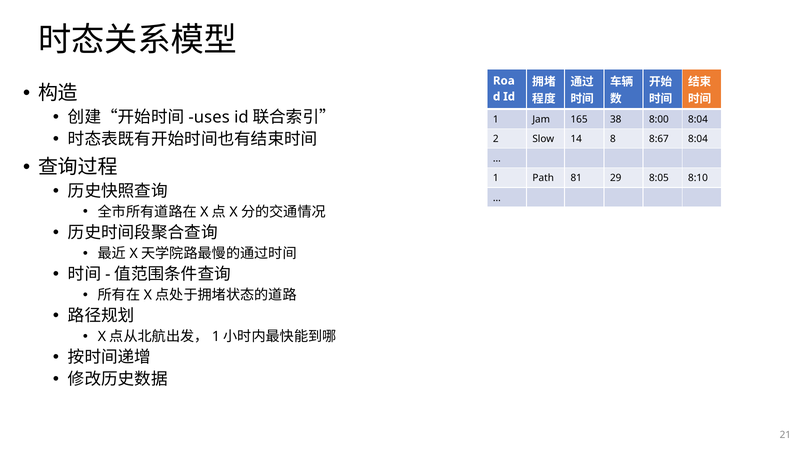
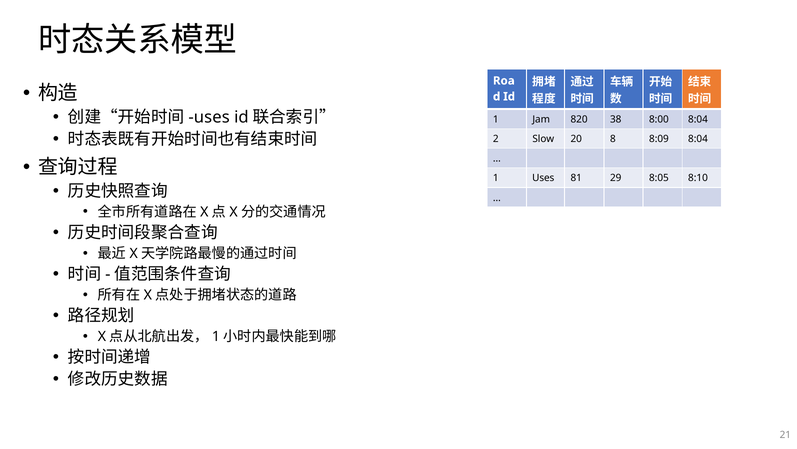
165: 165 -> 820
14: 14 -> 20
8:67: 8:67 -> 8:09
1 Path: Path -> Uses
